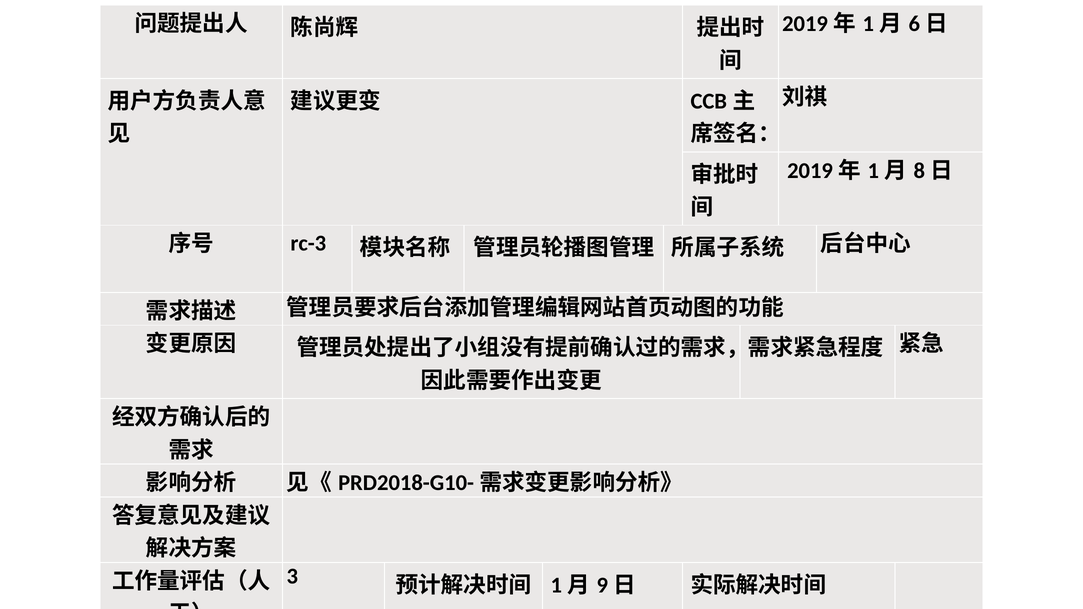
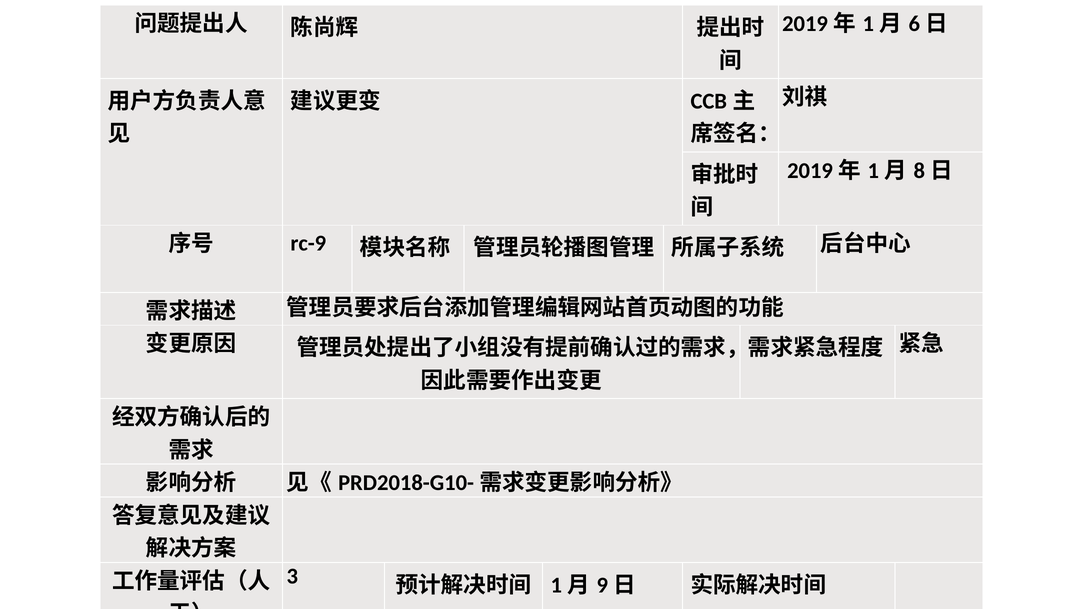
rc-3: rc-3 -> rc-9
